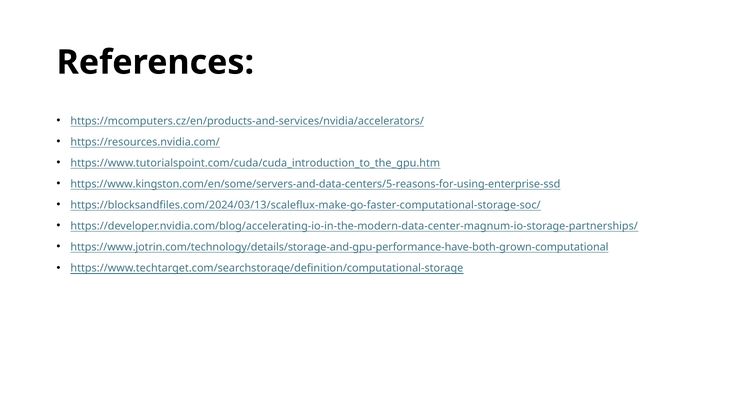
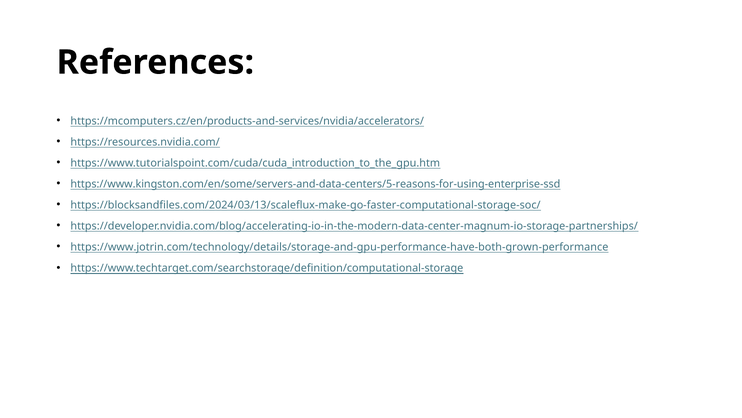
https://www.jotrin.com/technology/details/storage-and-gpu-performance-have-both-grown-computational: https://www.jotrin.com/technology/details/storage-and-gpu-performance-have-both-grown-computational -> https://www.jotrin.com/technology/details/storage-and-gpu-performance-have-both-grown-performance
